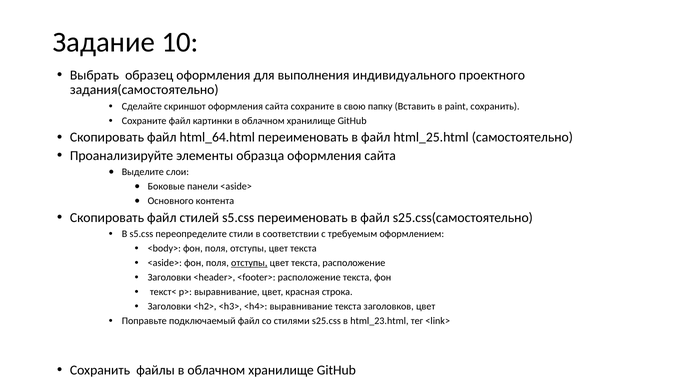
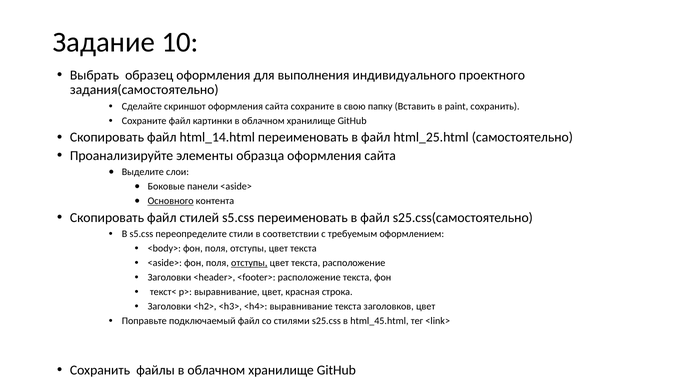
html_64.html: html_64.html -> html_14.html
Основного underline: none -> present
html_23.html: html_23.html -> html_45.html
